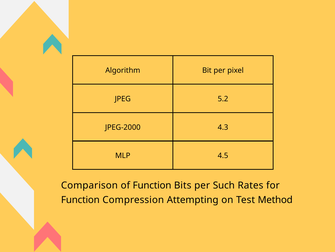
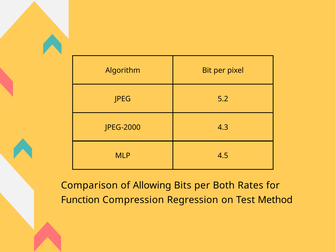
of Function: Function -> Allowing
Such: Such -> Both
Attempting: Attempting -> Regression
